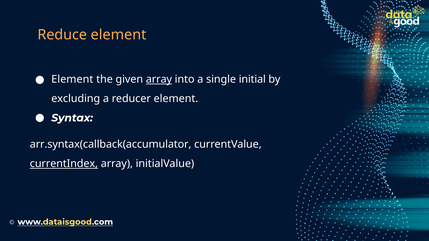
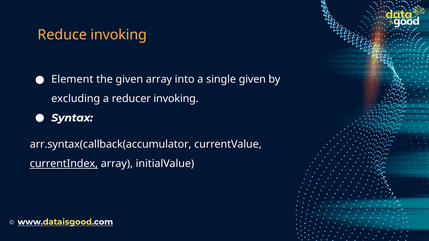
Reduce element: element -> invoking
array at (159, 79) underline: present -> none
single initial: initial -> given
reducer element: element -> invoking
